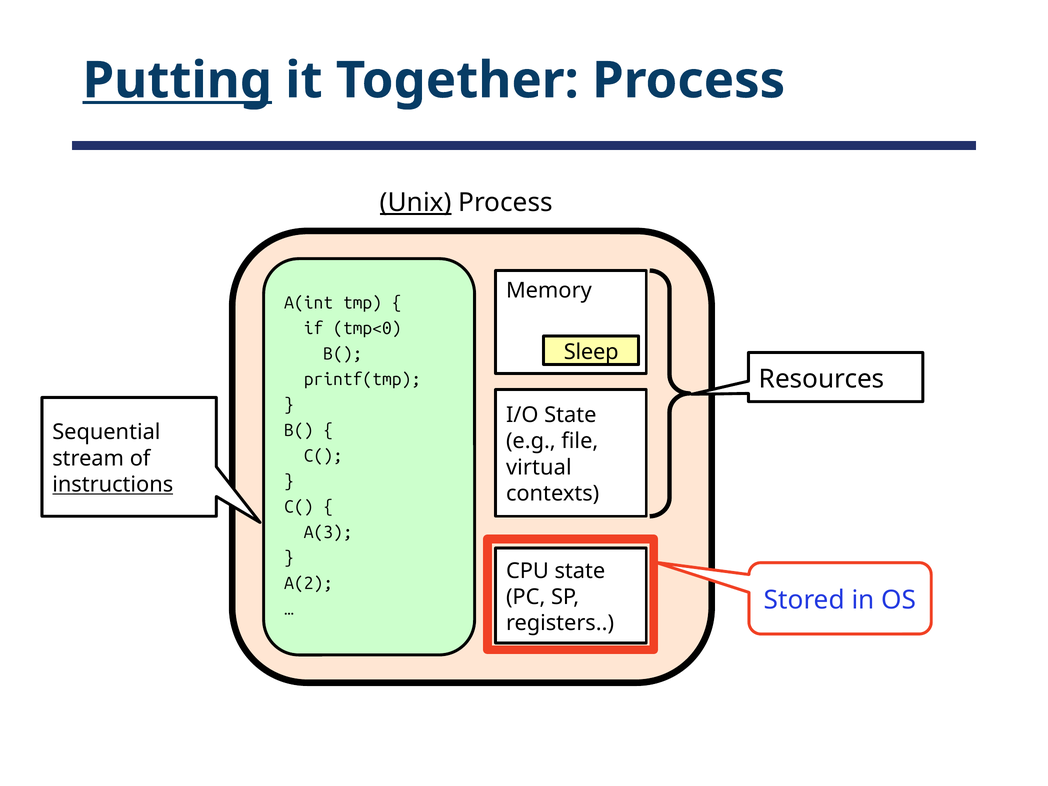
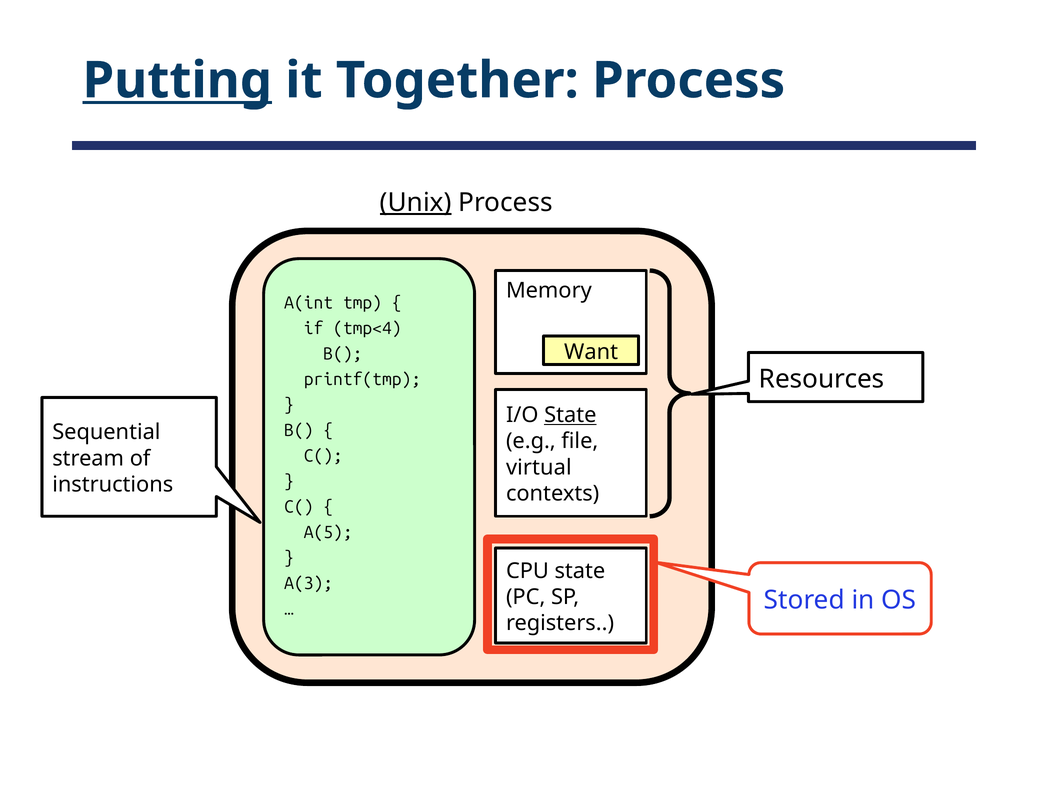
tmp<0: tmp<0 -> tmp<4
Sleep: Sleep -> Want
State at (570, 415) underline: none -> present
instructions underline: present -> none
A(3: A(3 -> A(5
A(2: A(2 -> A(3
